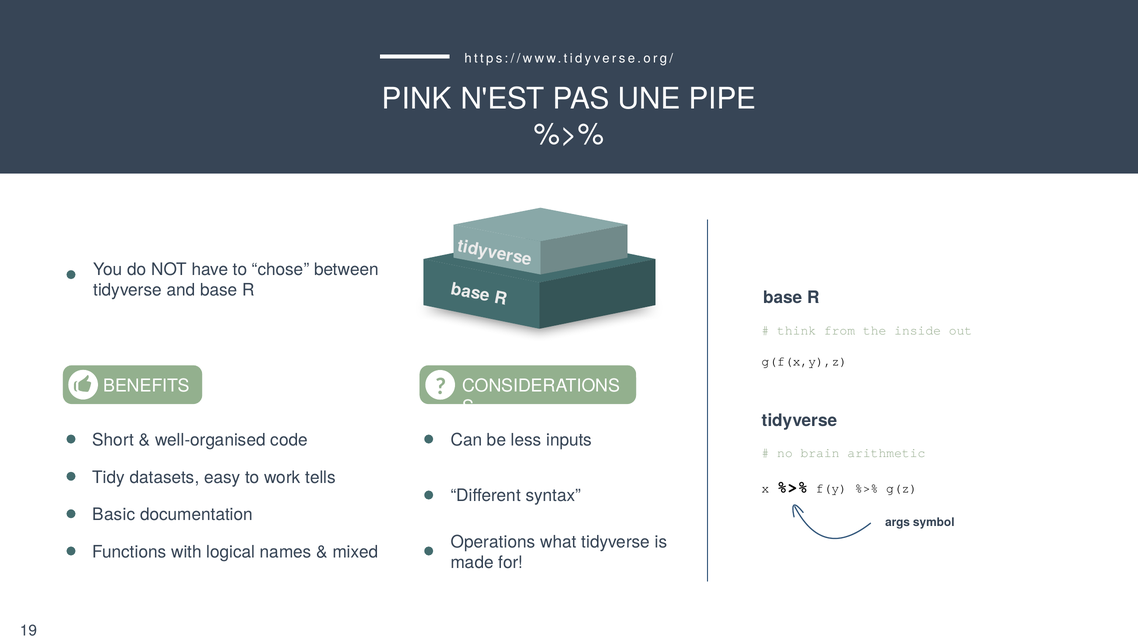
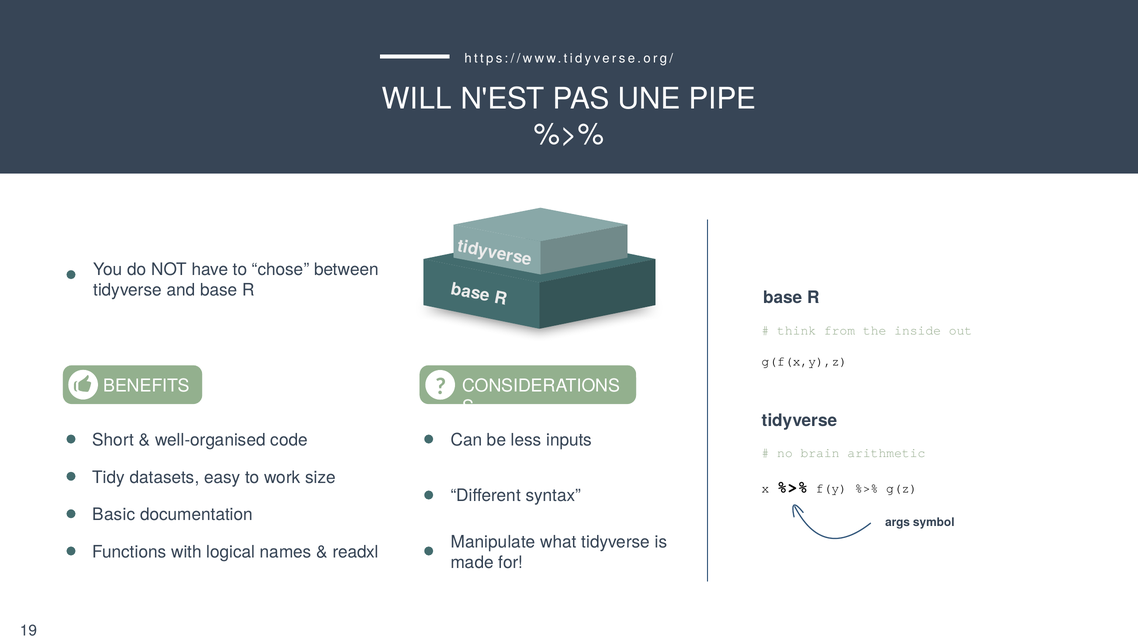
PINK: PINK -> WILL
tells: tells -> size
Operations: Operations -> Manipulate
mixed: mixed -> readxl
